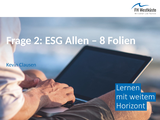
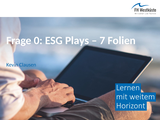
2: 2 -> 0
Allen: Allen -> Plays
8: 8 -> 7
